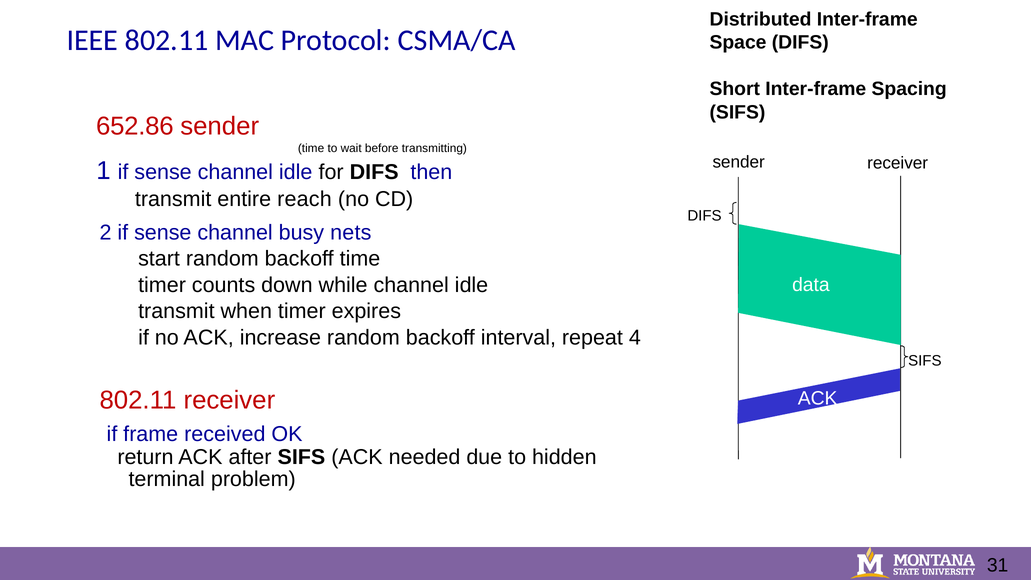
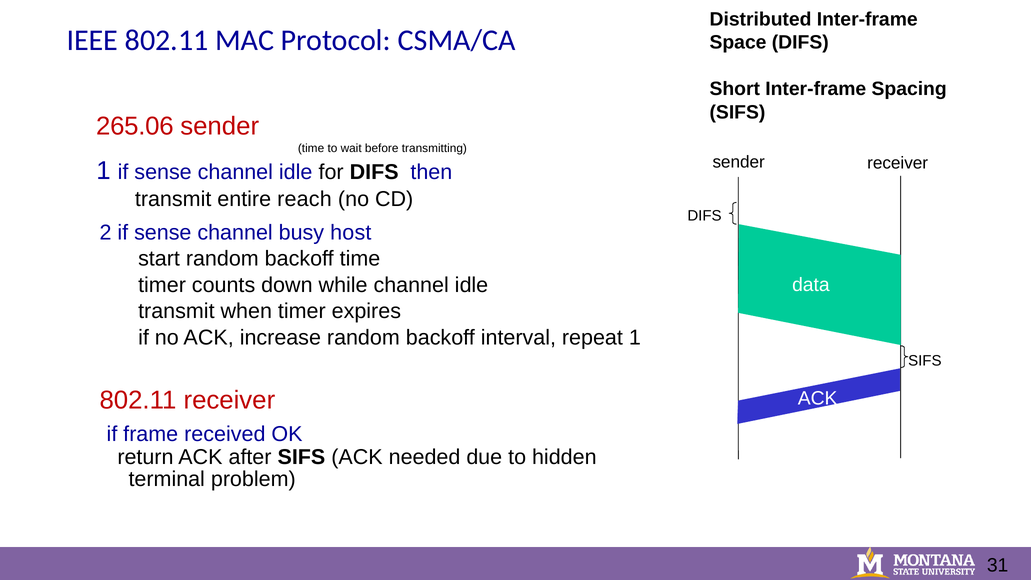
652.86: 652.86 -> 265.06
nets: nets -> host
repeat 4: 4 -> 1
